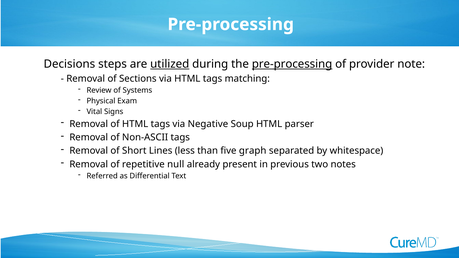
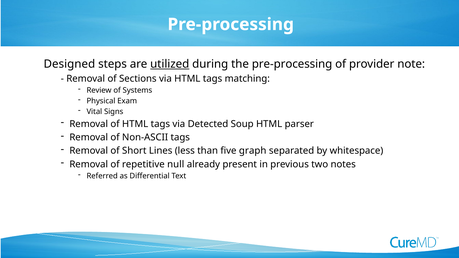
Decisions: Decisions -> Designed
pre-processing at (292, 64) underline: present -> none
Negative: Negative -> Detected
